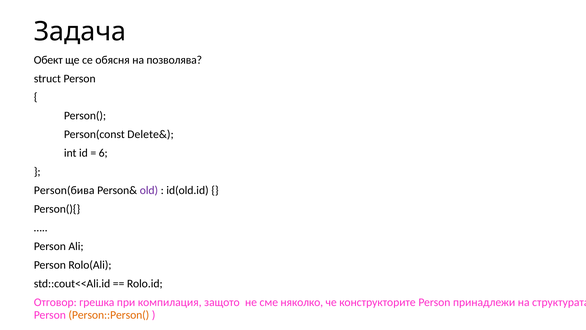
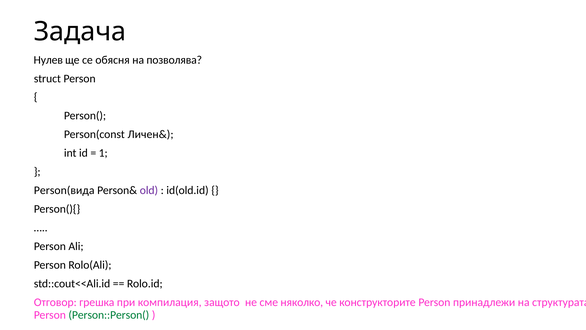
Обект: Обект -> Нулев
Delete&: Delete& -> Личен&
6: 6 -> 1
Person(бива: Person(бива -> Person(вида
Person::Person( colour: orange -> green
